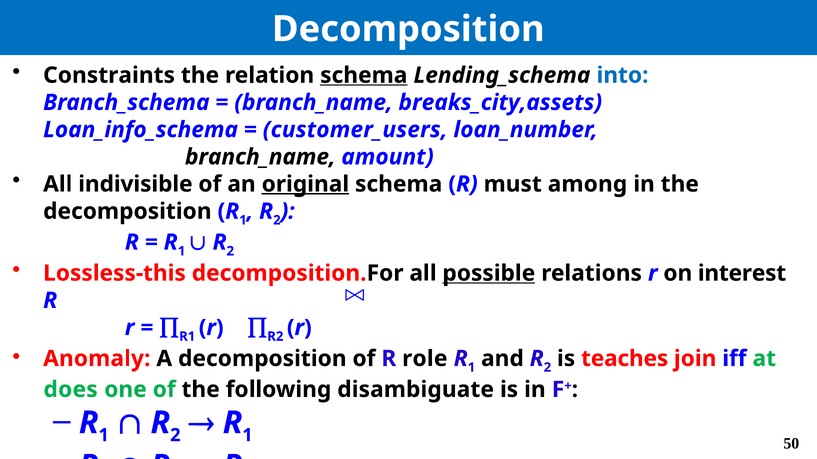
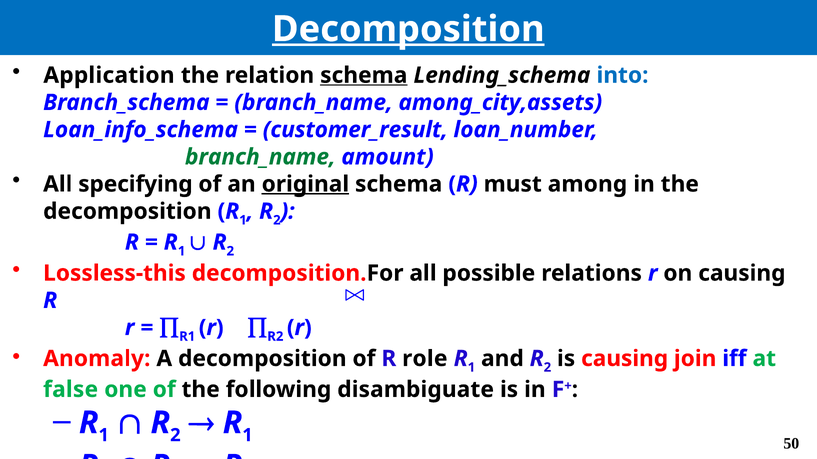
Decomposition at (408, 29) underline: none -> present
Constraints: Constraints -> Application
breaks_city,assets: breaks_city,assets -> among_city,assets
customer_users: customer_users -> customer_result
branch_name at (260, 157) colour: black -> green
indivisible: indivisible -> specifying
possible underline: present -> none
on interest: interest -> causing
is teaches: teaches -> causing
does: does -> false
